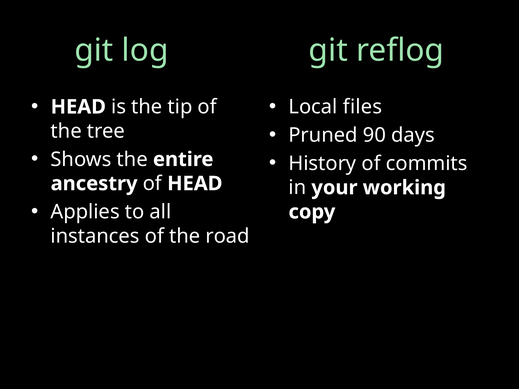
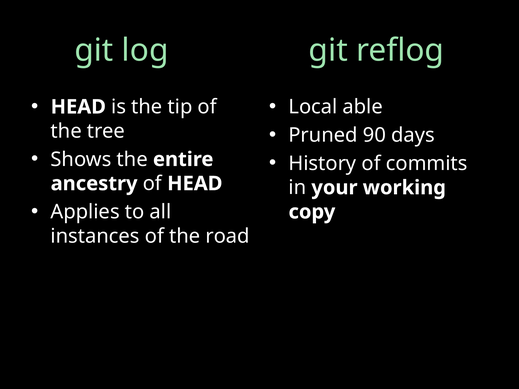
files: files -> able
